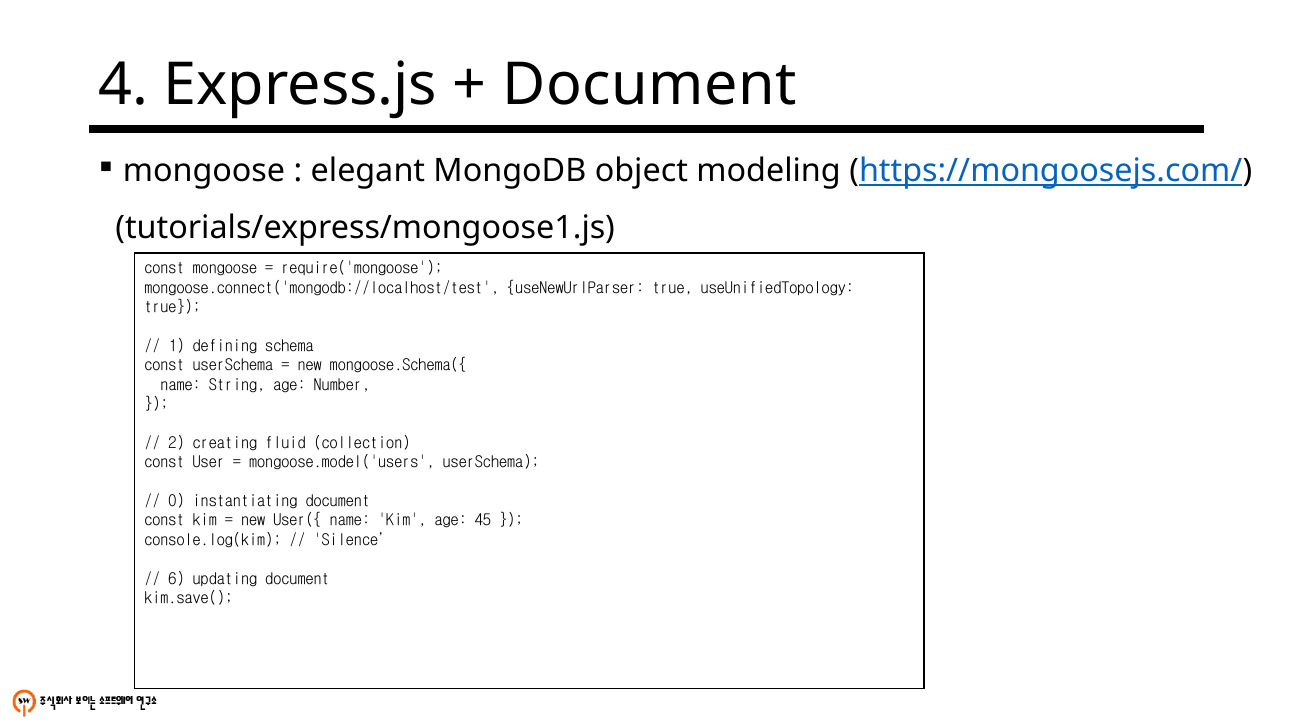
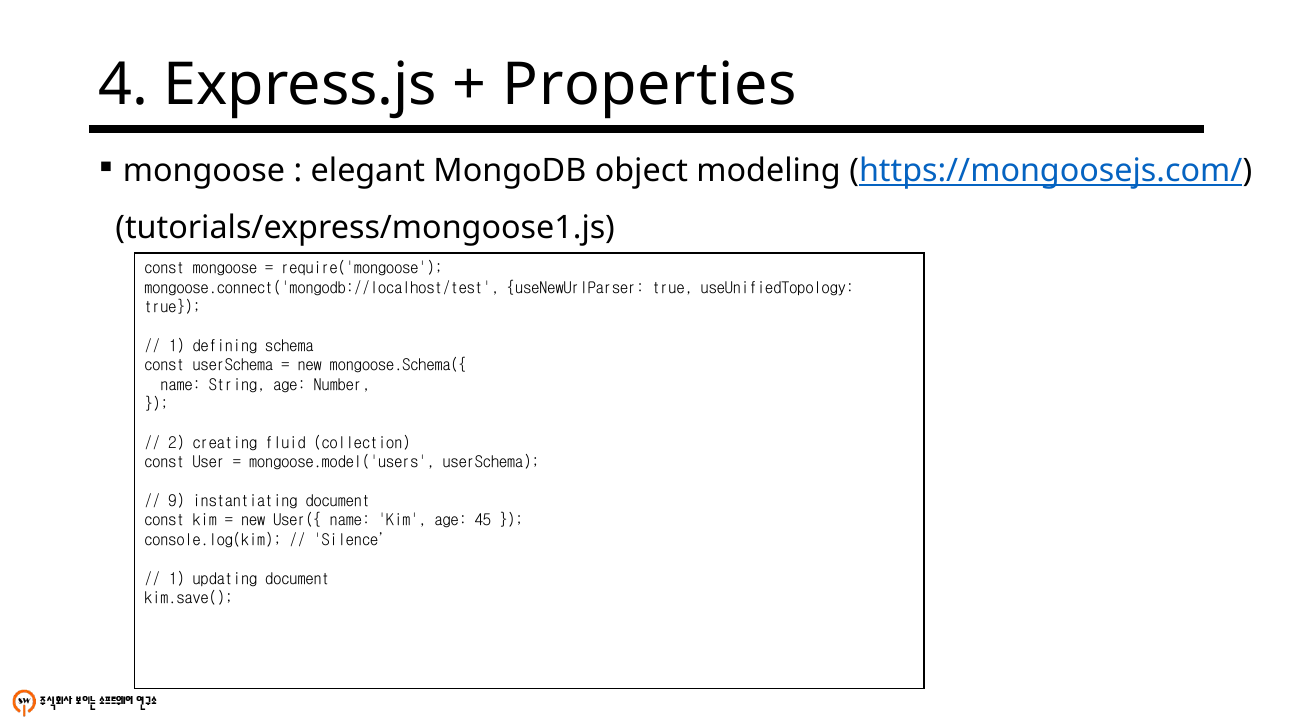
Document at (650, 85): Document -> Properties
0: 0 -> 9
6 at (177, 579): 6 -> 1
